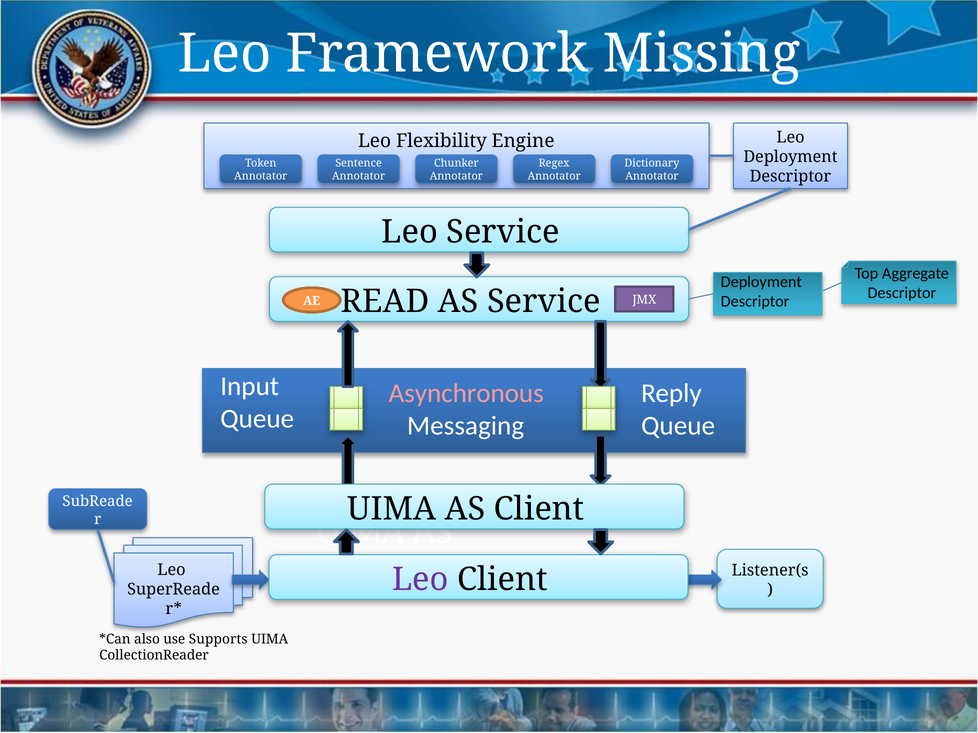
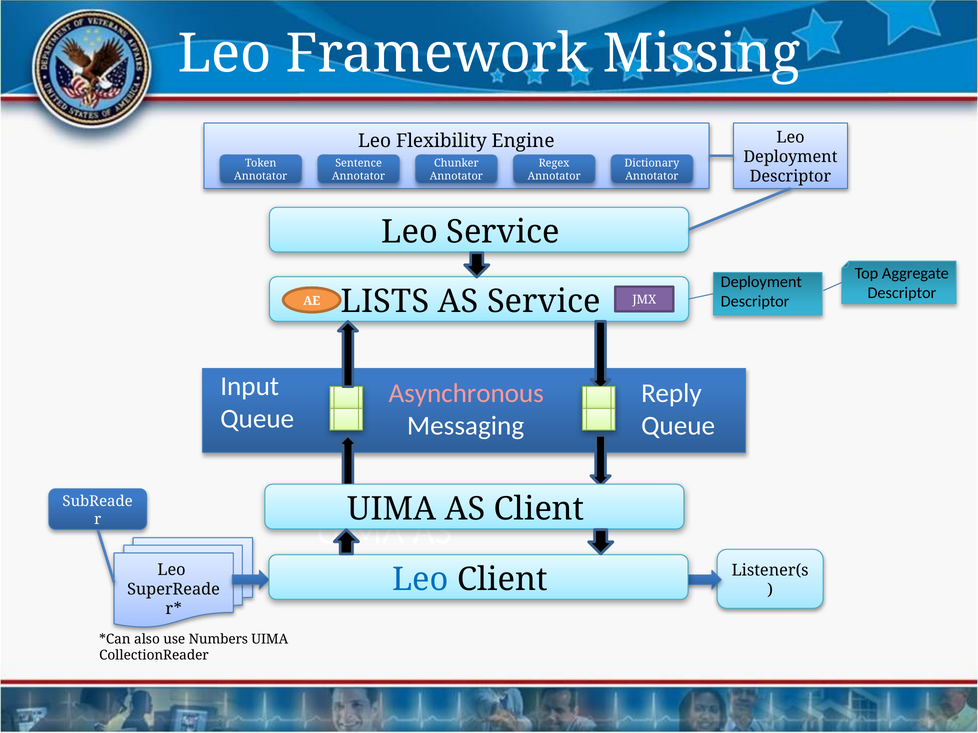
READ: READ -> LISTS
Leo at (420, 580) colour: purple -> blue
Supports: Supports -> Numbers
